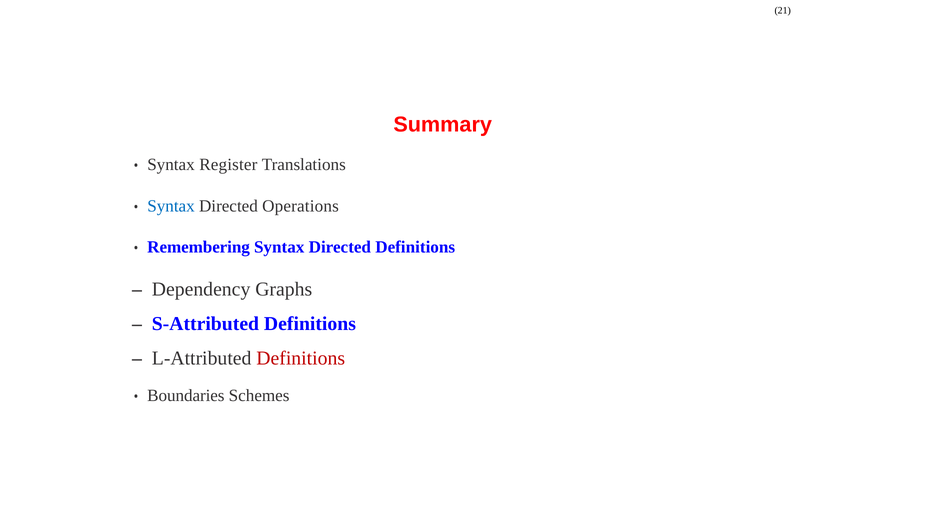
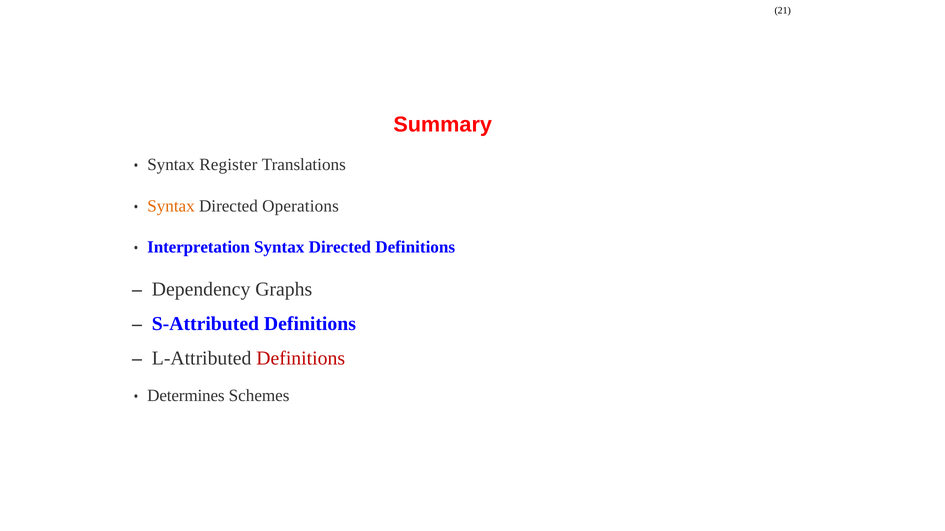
Syntax at (171, 206) colour: blue -> orange
Remembering: Remembering -> Interpretation
Boundaries: Boundaries -> Determines
